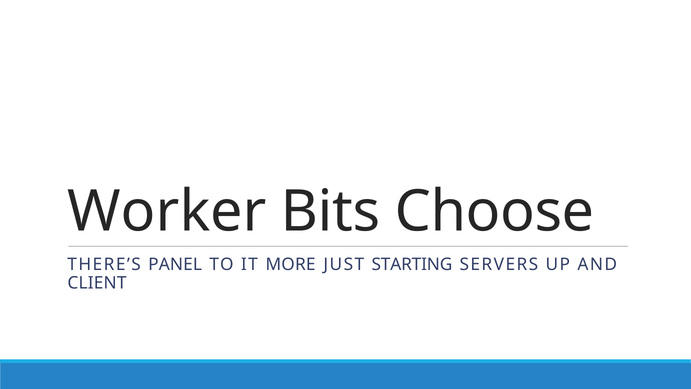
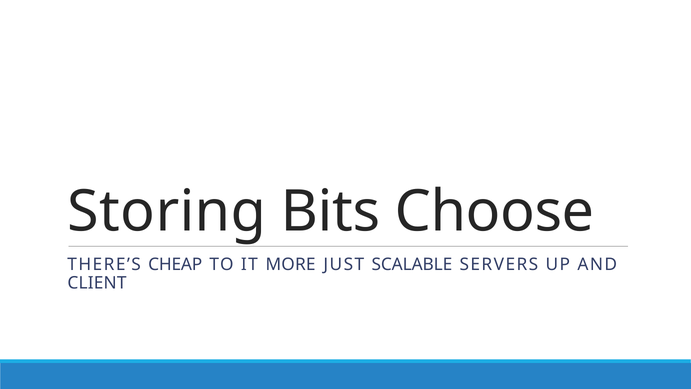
Worker: Worker -> Storing
PANEL: PANEL -> CHEAP
STARTING: STARTING -> SCALABLE
